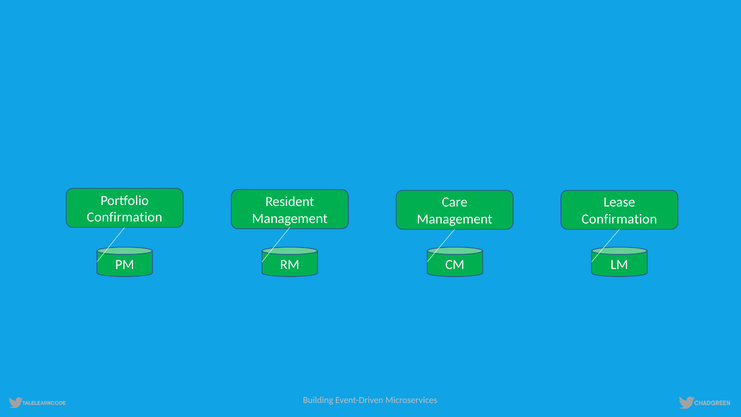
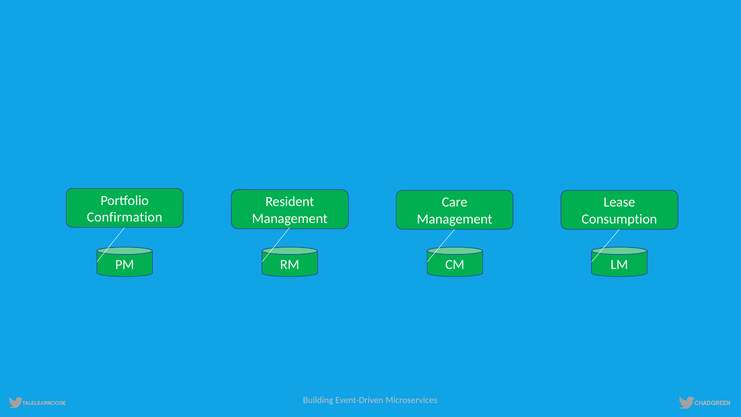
Confirmation at (619, 219): Confirmation -> Consumption
